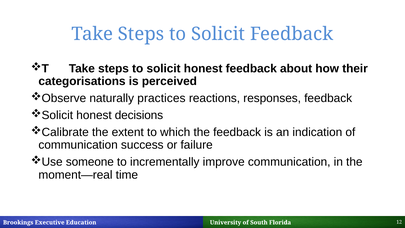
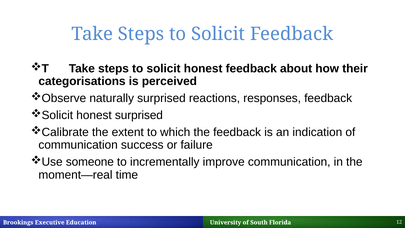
naturally practices: practices -> surprised
honest decisions: decisions -> surprised
